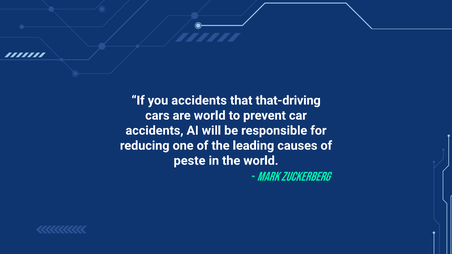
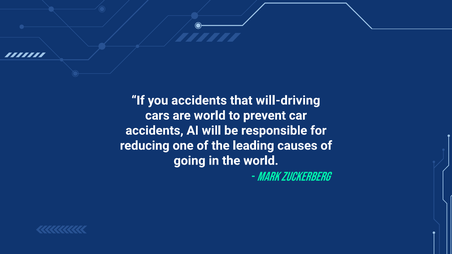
that-driving: that-driving -> will-driving
peste: peste -> going
